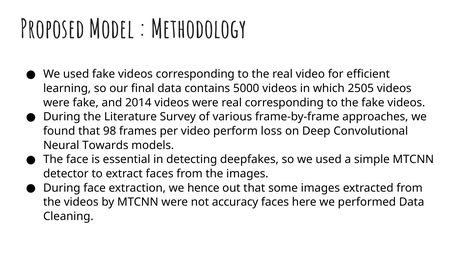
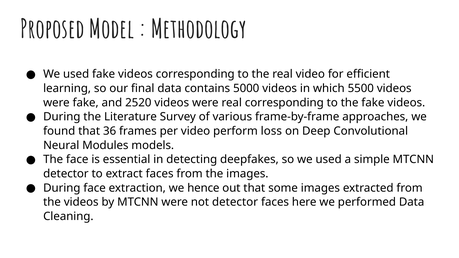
2505: 2505 -> 5500
2014: 2014 -> 2520
98: 98 -> 36
Towards: Towards -> Modules
not accuracy: accuracy -> detector
